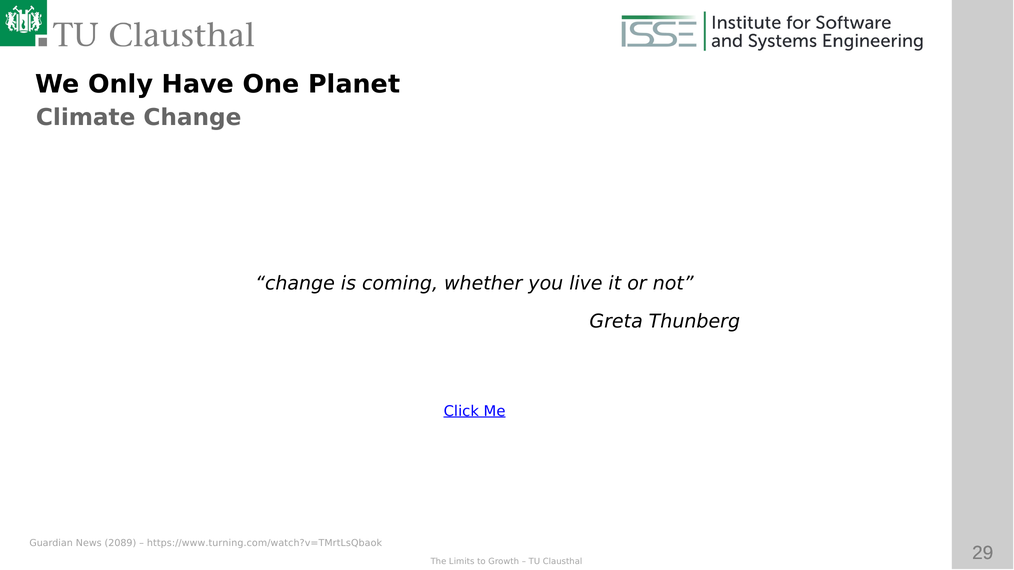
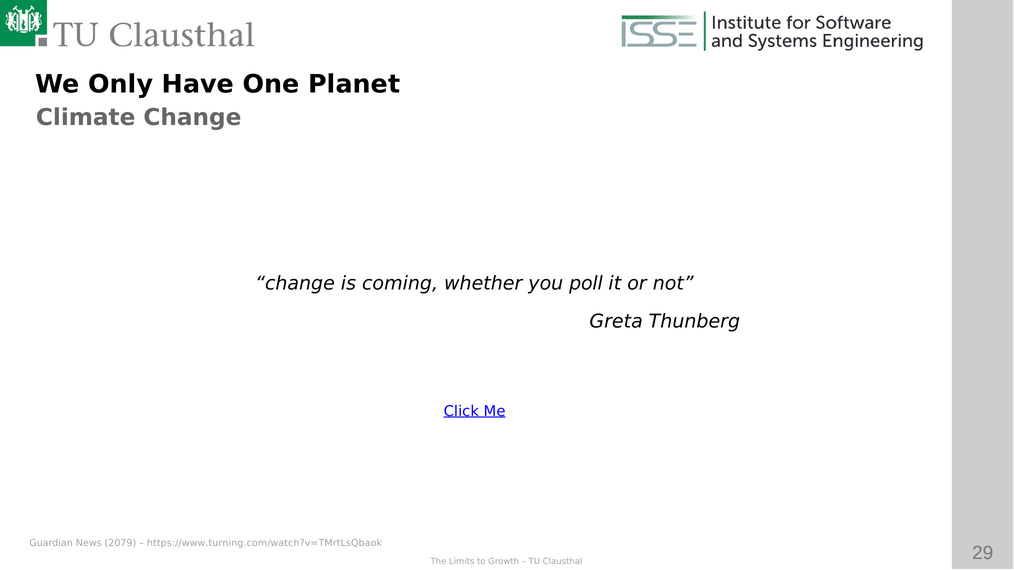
live: live -> poll
2089: 2089 -> 2079
